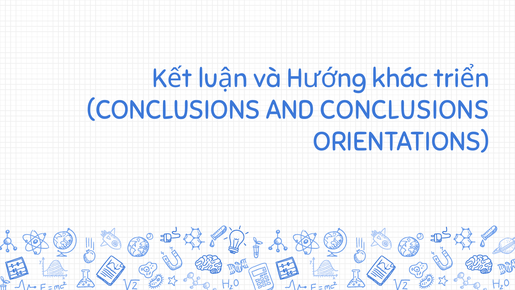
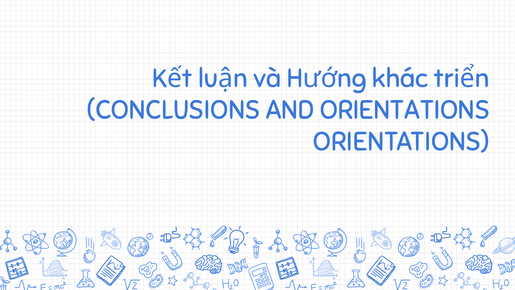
AND CONCLUSIONS: CONCLUSIONS -> ORIENTATIONS
